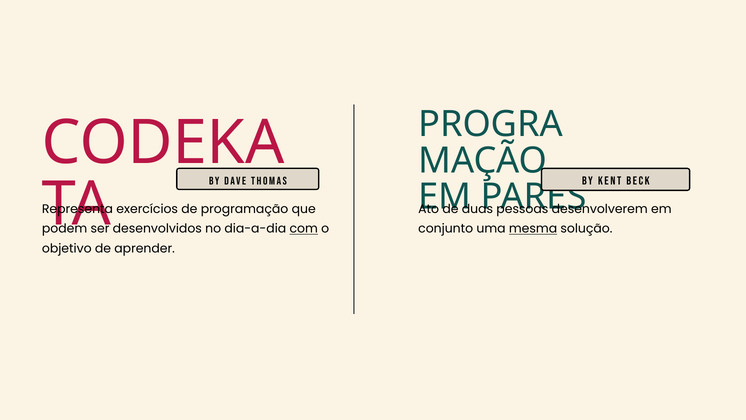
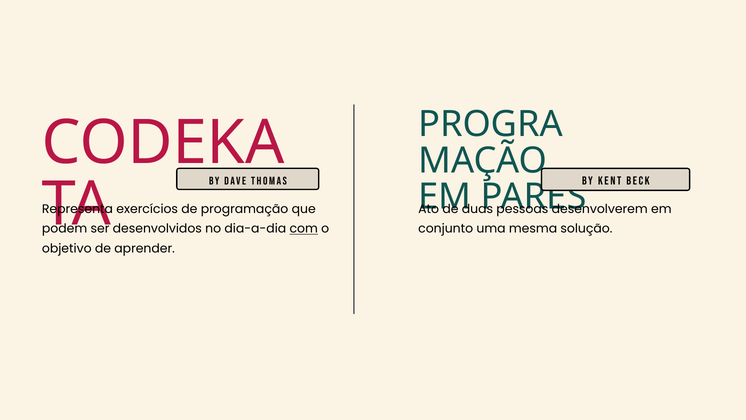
mesma underline: present -> none
